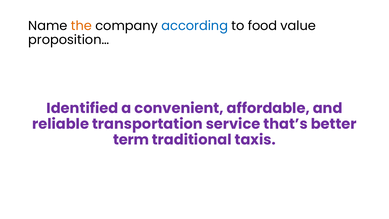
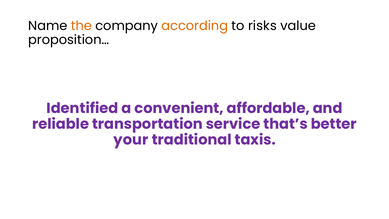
according colour: blue -> orange
food: food -> risks
term: term -> your
